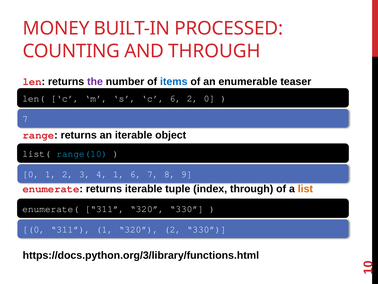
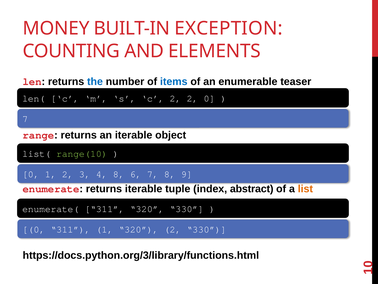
PROCESSED: PROCESSED -> EXCEPTION
AND THROUGH: THROUGH -> ELEMENTS
the colour: purple -> blue
c 6: 6 -> 2
range(10 colour: light blue -> light green
4 1: 1 -> 8
index through: through -> abstract
